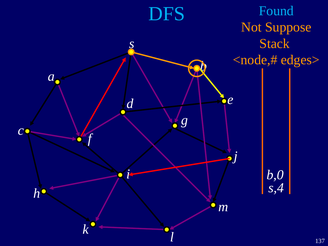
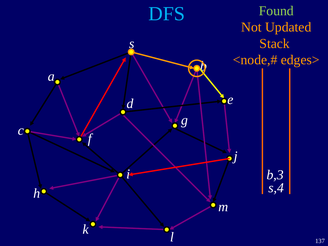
Found colour: light blue -> light green
Suppose: Suppose -> Updated
b,0: b,0 -> b,3
